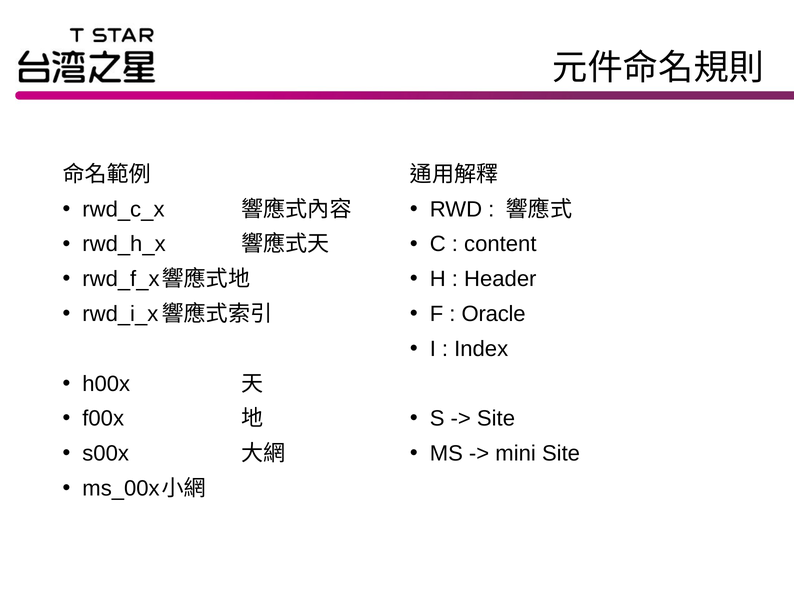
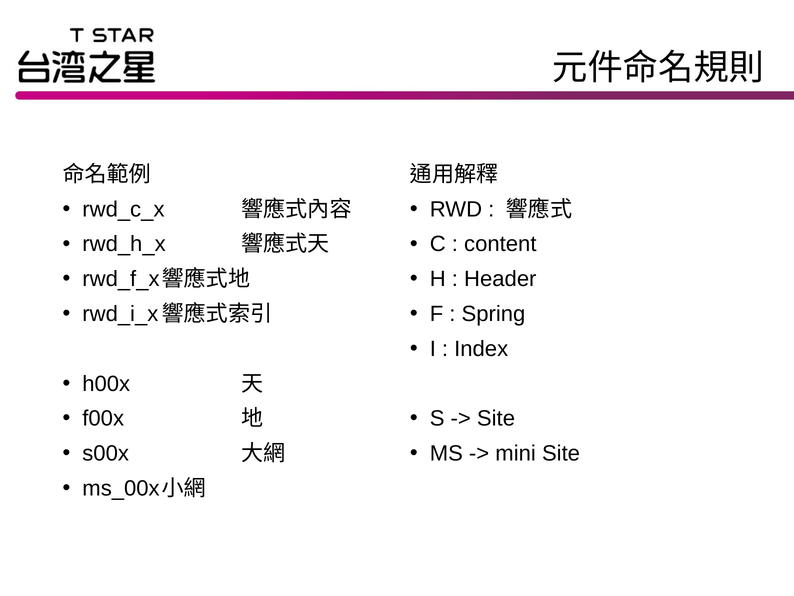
Oracle: Oracle -> Spring
